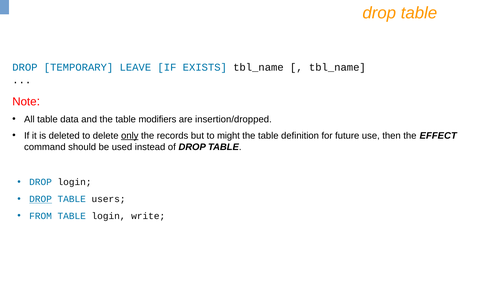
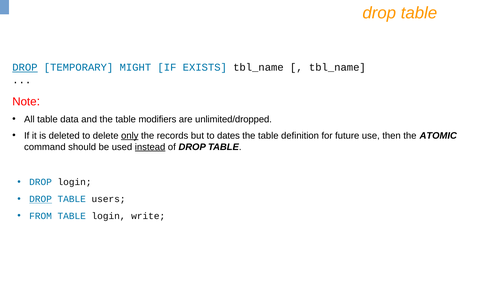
DROP at (25, 68) underline: none -> present
LEAVE: LEAVE -> MIGHT
insertion/dropped: insertion/dropped -> unlimited/dropped
might: might -> dates
EFFECT: EFFECT -> ATOMIC
instead underline: none -> present
